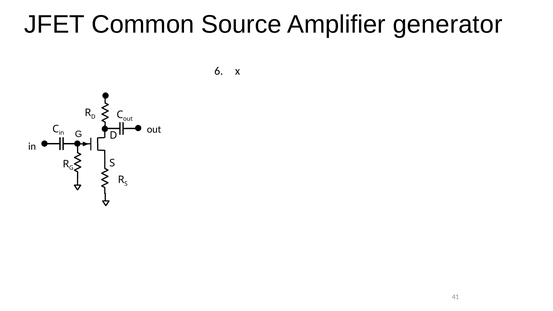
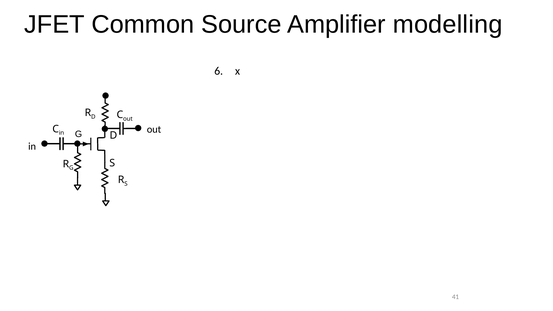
generator: generator -> modelling
